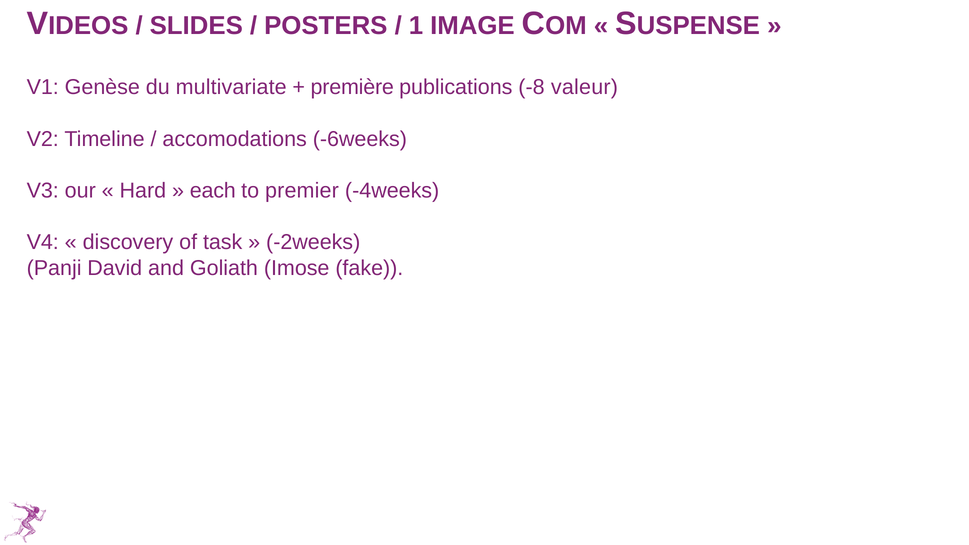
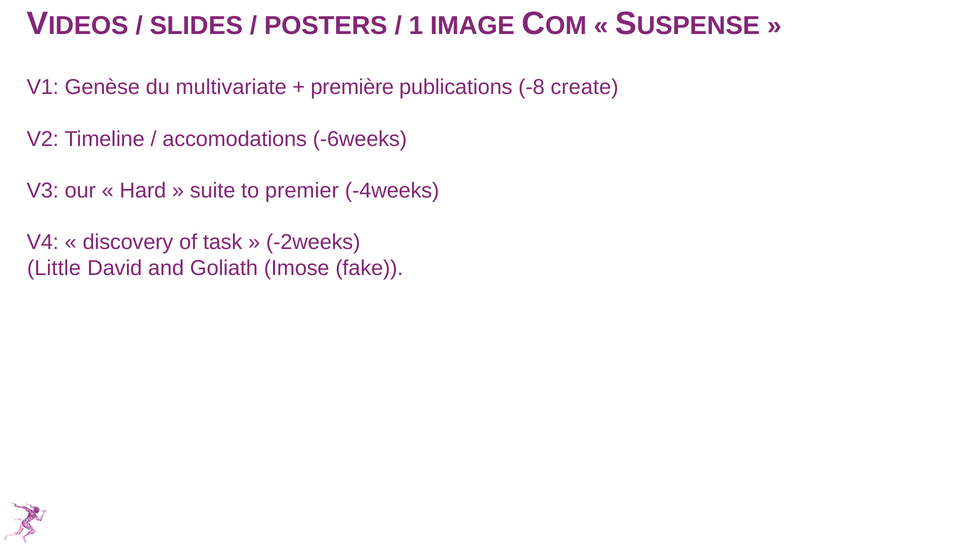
valeur: valeur -> create
each: each -> suite
Panji: Panji -> Little
